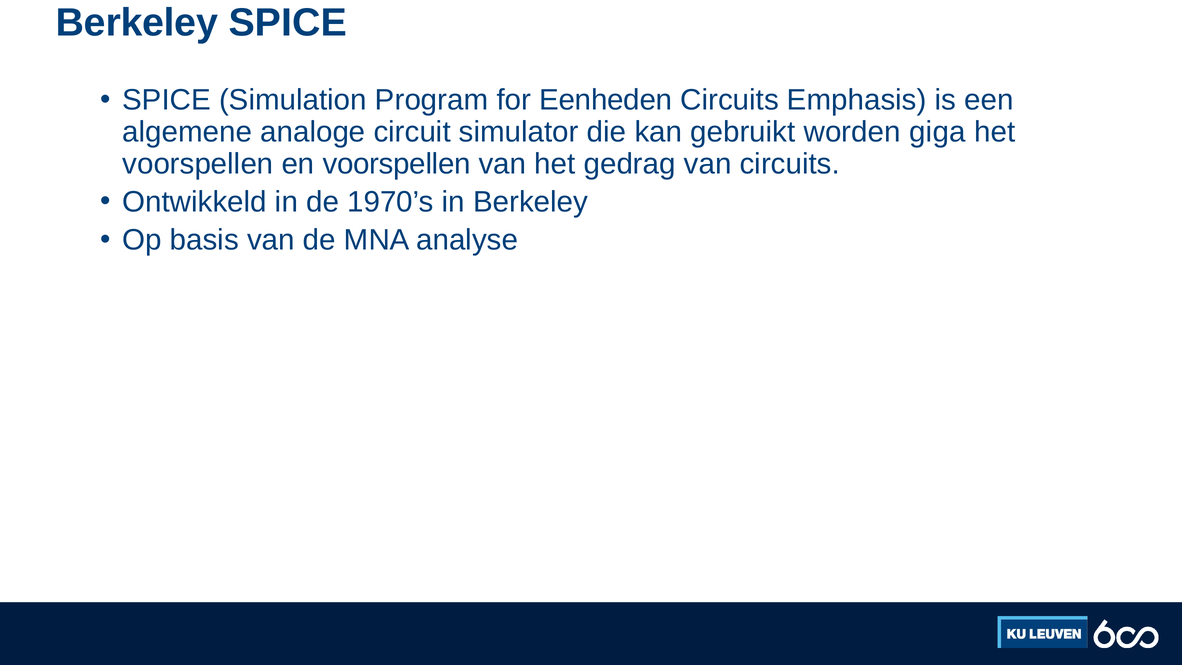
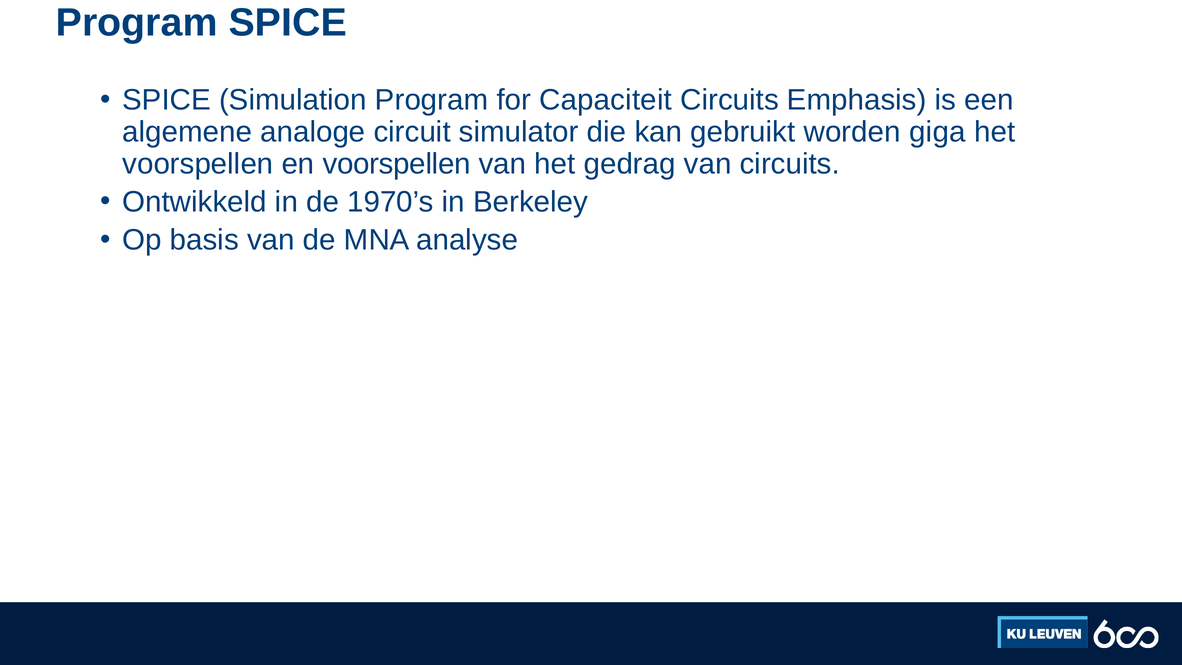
Berkeley at (137, 23): Berkeley -> Program
Eenheden: Eenheden -> Capaciteit
